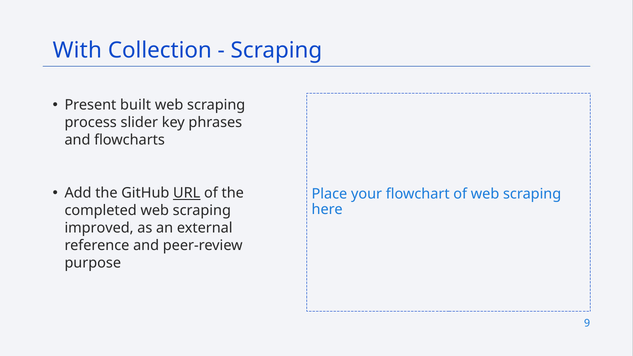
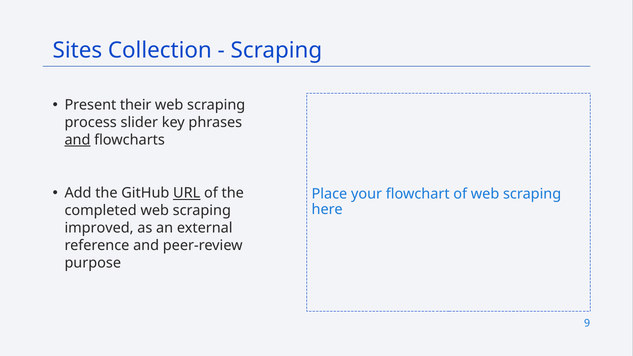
With: With -> Sites
built: built -> their
and at (77, 140) underline: none -> present
